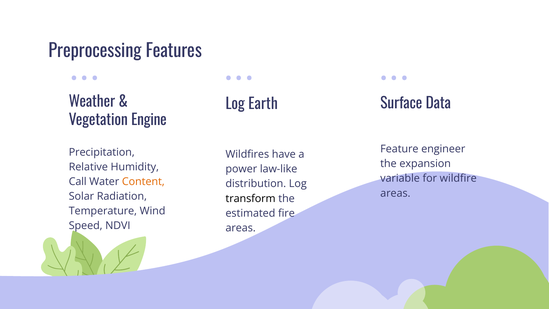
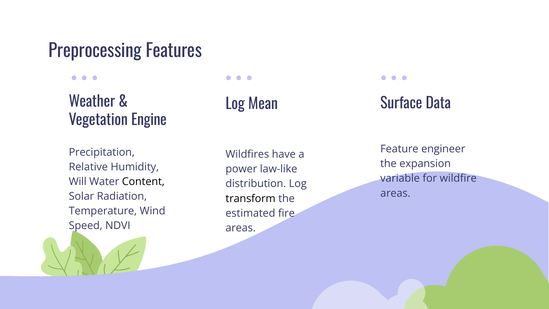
Earth: Earth -> Mean
Call: Call -> Will
Content colour: orange -> black
